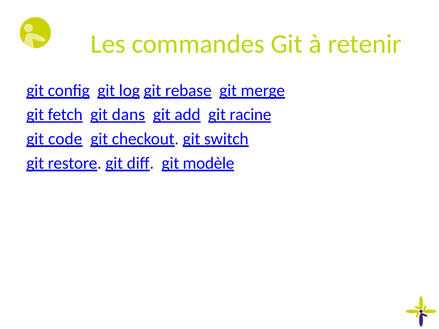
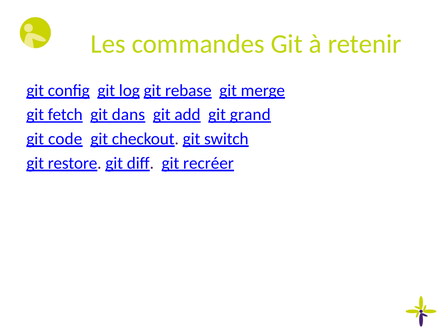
racine: racine -> grand
modèle: modèle -> recréer
